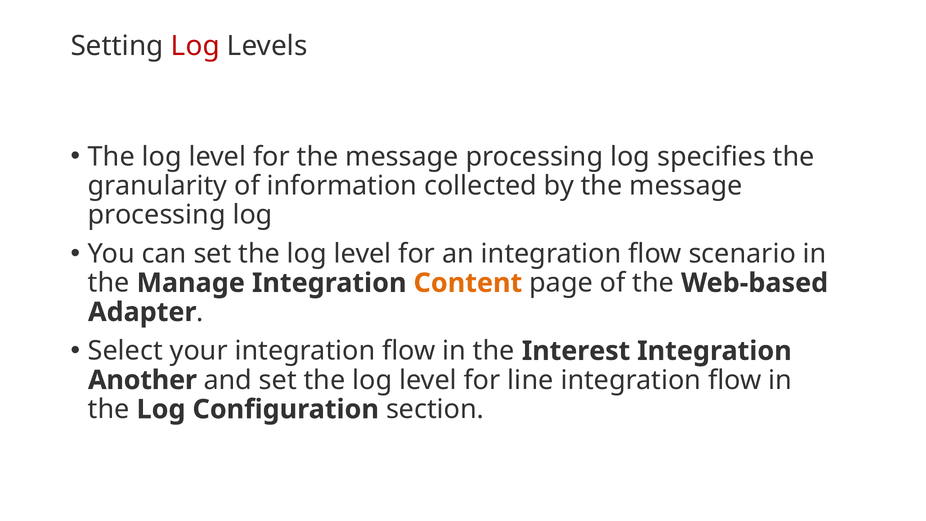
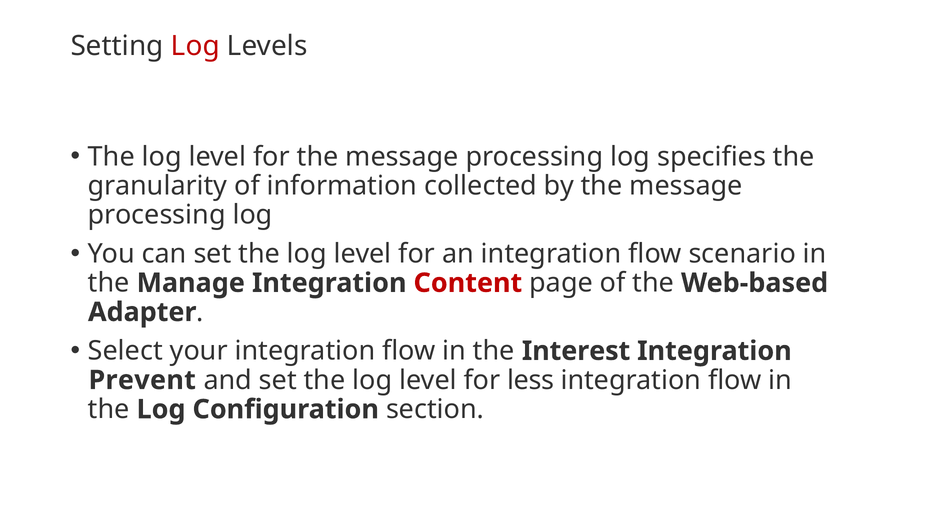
Content colour: orange -> red
Another: Another -> Prevent
line: line -> less
